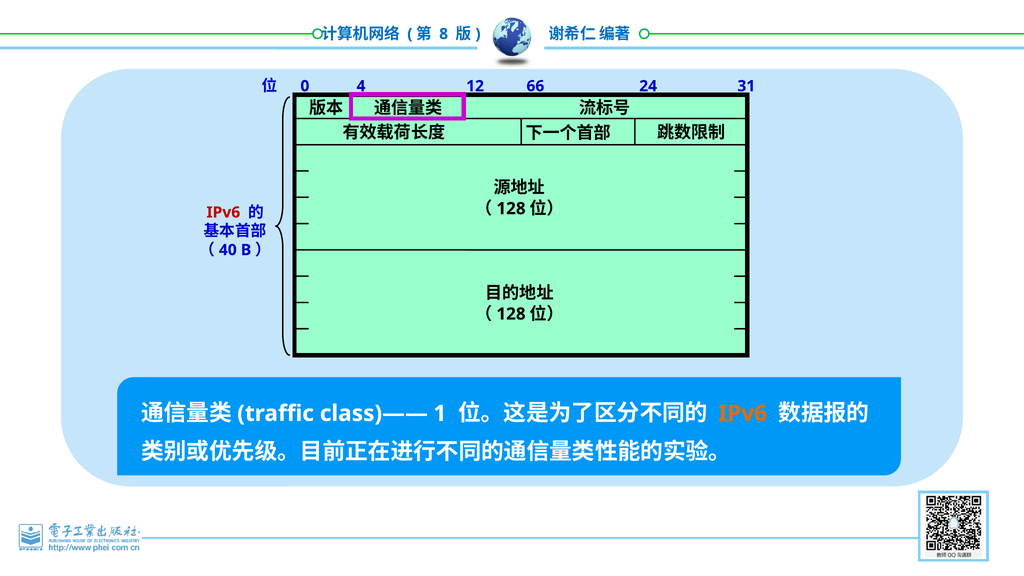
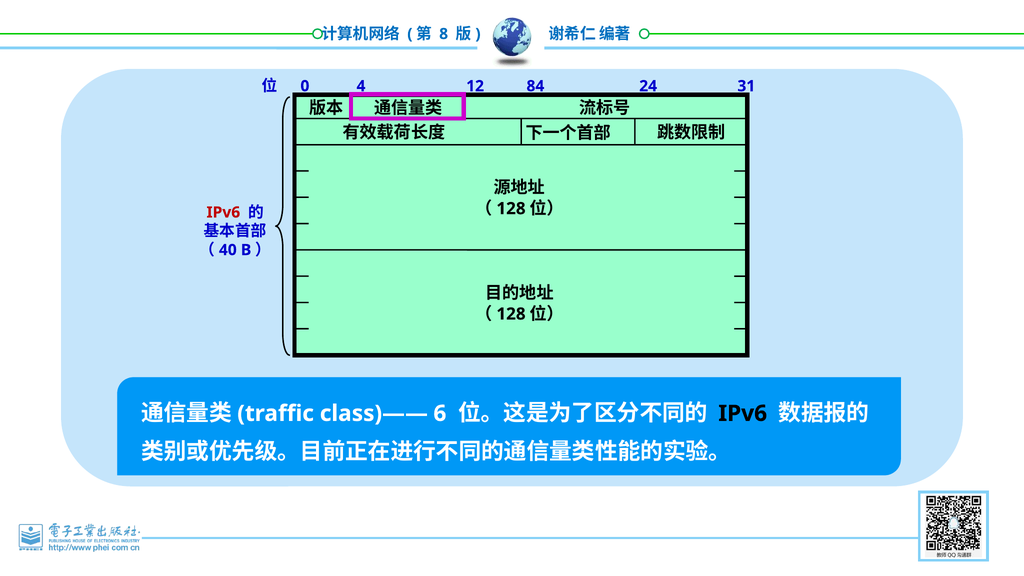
66: 66 -> 84
1: 1 -> 6
IPv6 at (743, 414) colour: orange -> black
